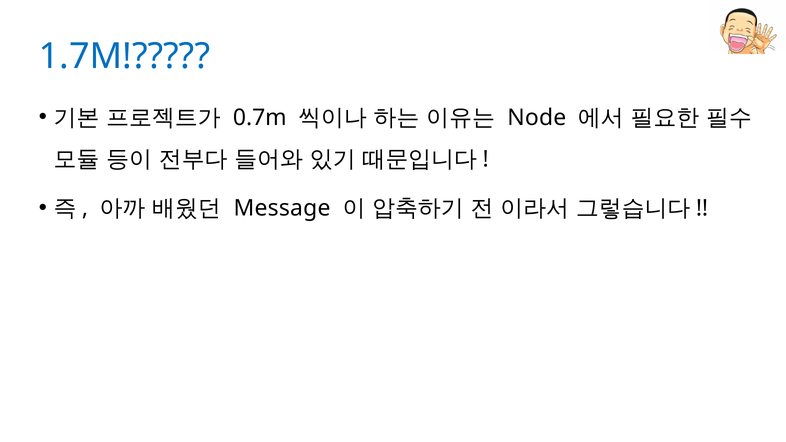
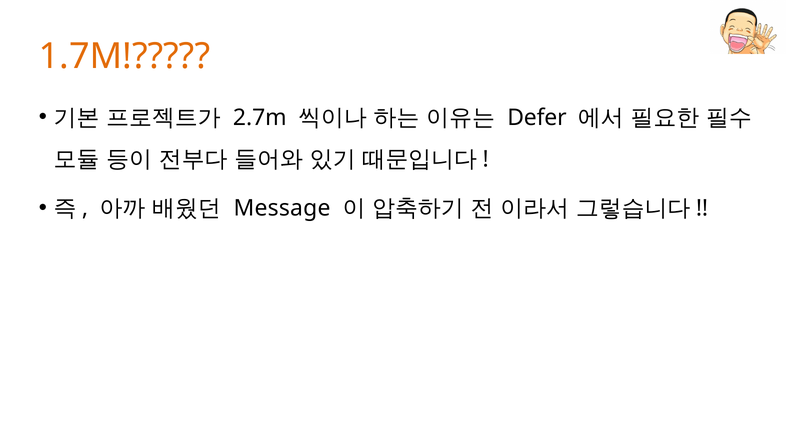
1.7M colour: blue -> orange
0.7m: 0.7m -> 2.7m
Node: Node -> Defer
